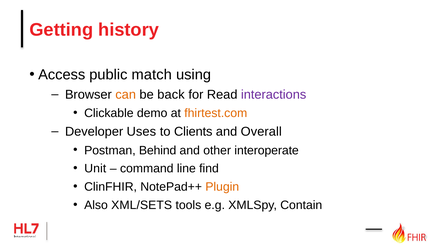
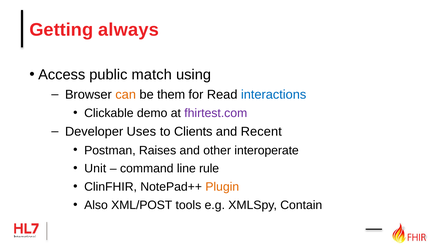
history: history -> always
back: back -> them
interactions colour: purple -> blue
fhirtest.com colour: orange -> purple
Overall: Overall -> Recent
Behind: Behind -> Raises
find: find -> rule
XML/SETS: XML/SETS -> XML/POST
